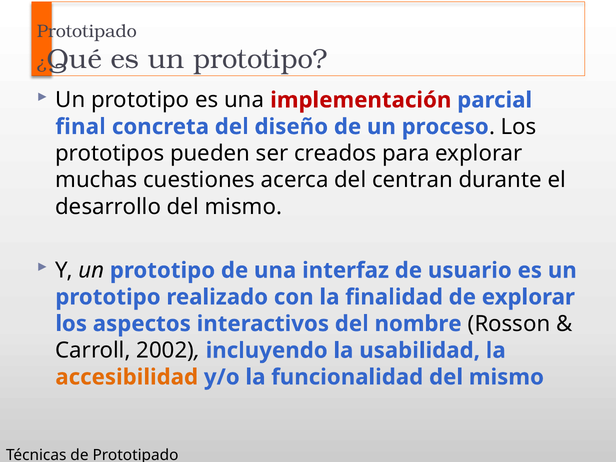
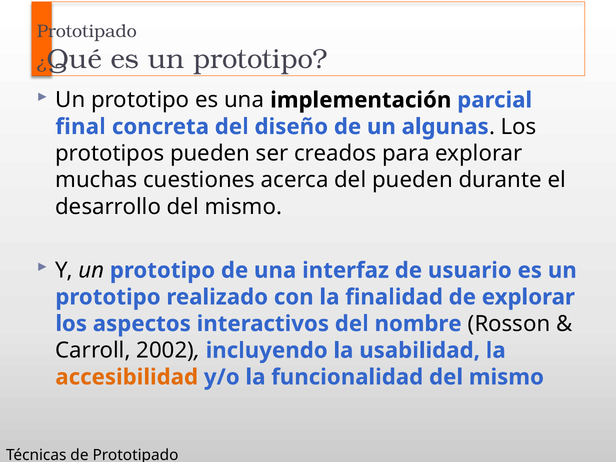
implementación colour: red -> black
proceso: proceso -> algunas
del centran: centran -> pueden
